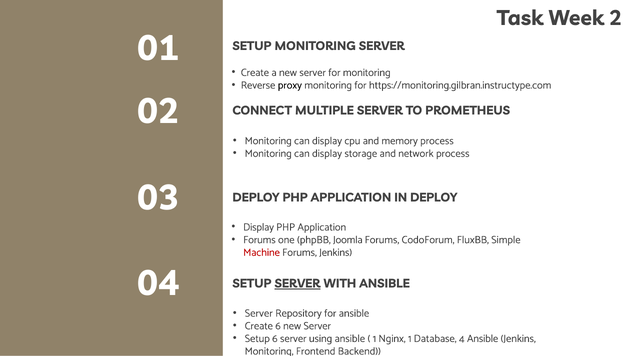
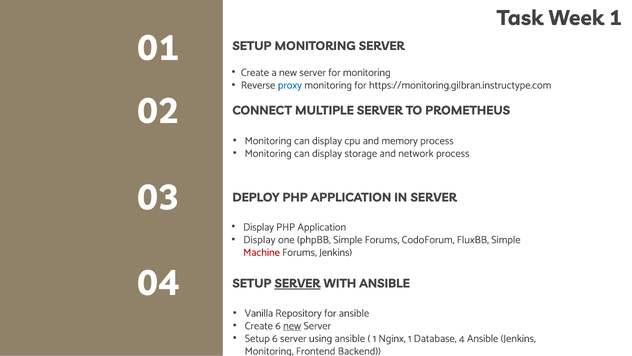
Week 2: 2 -> 1
proxy colour: black -> blue
IN DEPLOY: DEPLOY -> SERVER
Forums at (259, 239): Forums -> Display
phpBB Joomla: Joomla -> Simple
Server at (259, 313): Server -> Vanilla
new at (292, 325) underline: none -> present
